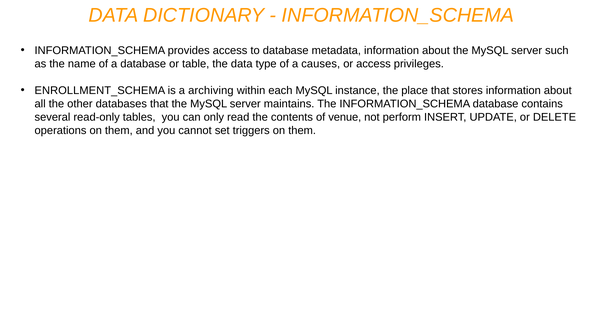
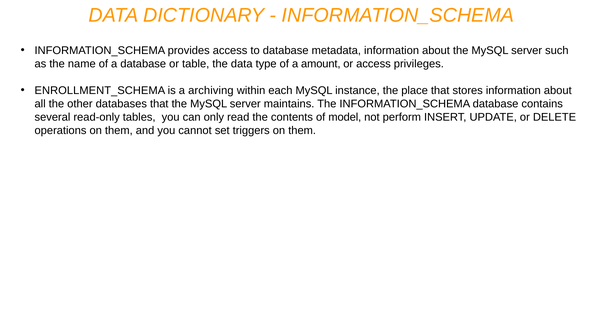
causes: causes -> amount
venue: venue -> model
